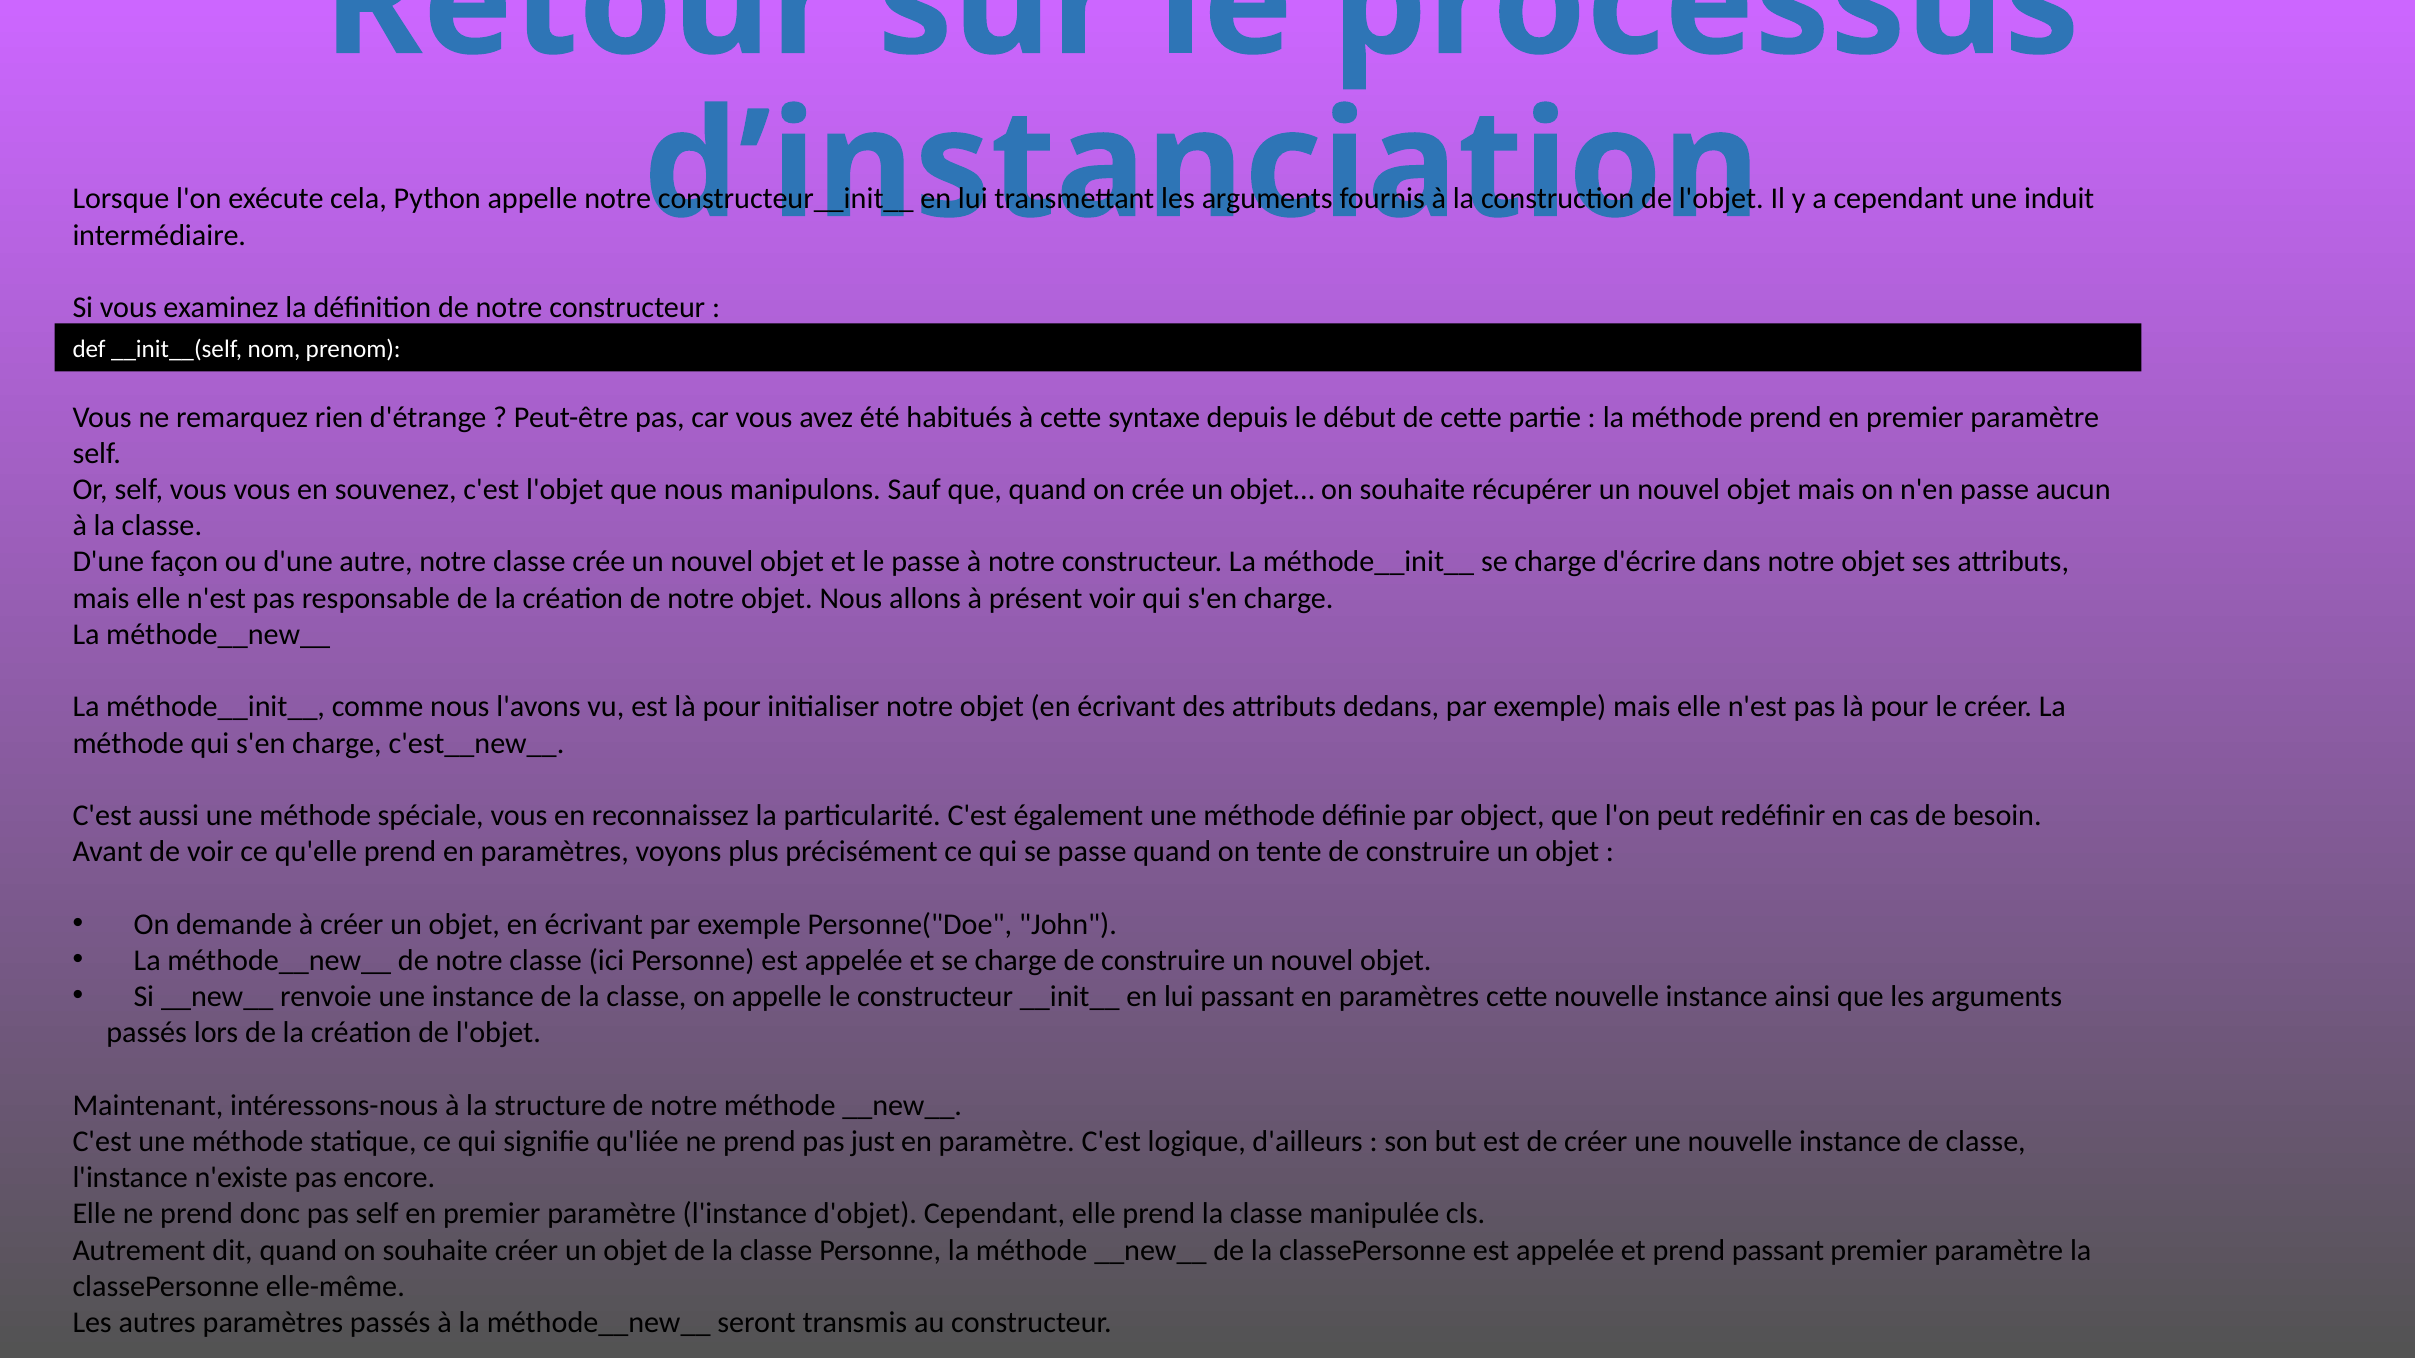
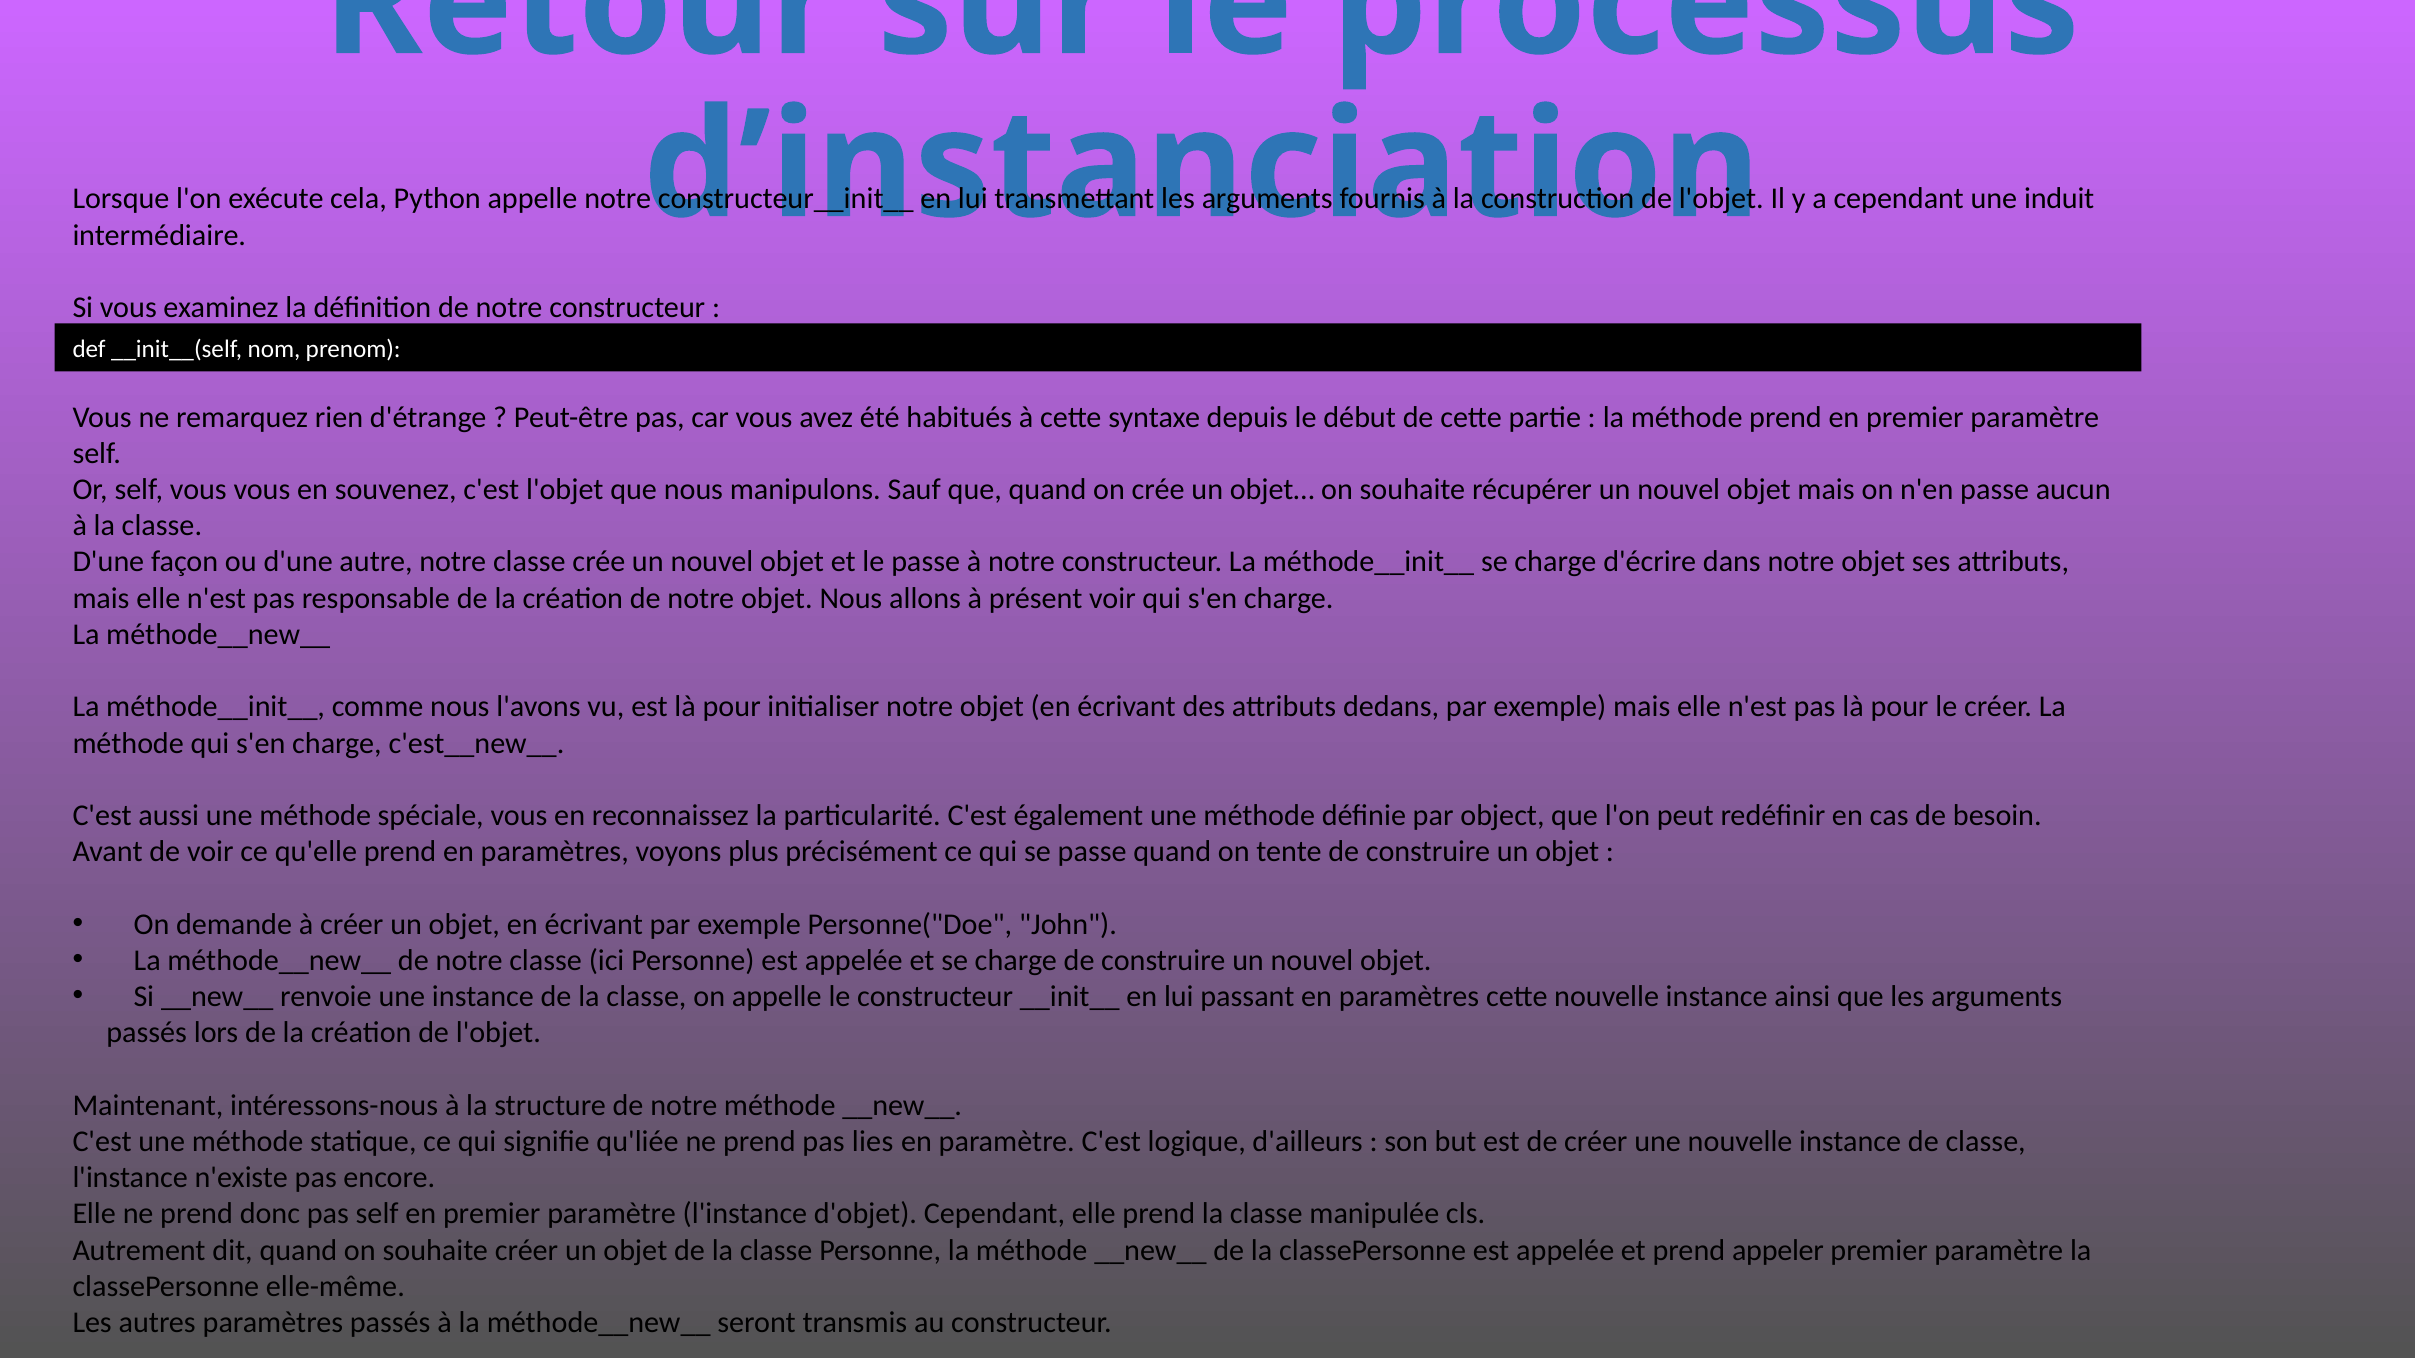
just: just -> lies
prend passant: passant -> appeler
